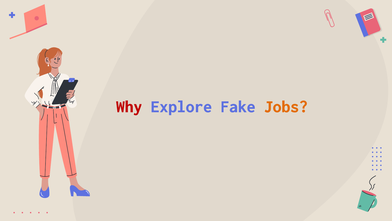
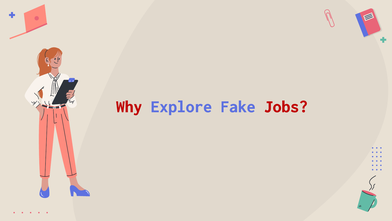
Jobs colour: orange -> red
